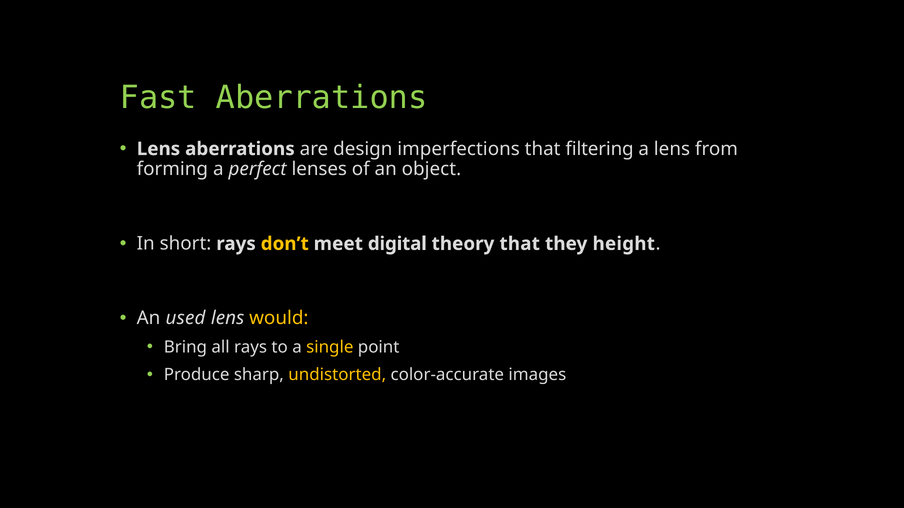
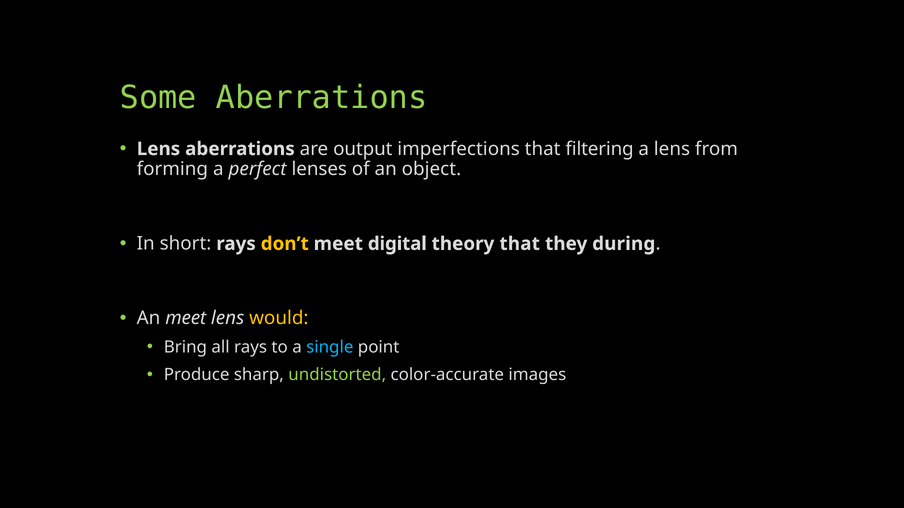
Fast: Fast -> Some
design: design -> output
height: height -> during
An used: used -> meet
single colour: yellow -> light blue
undistorted colour: yellow -> light green
